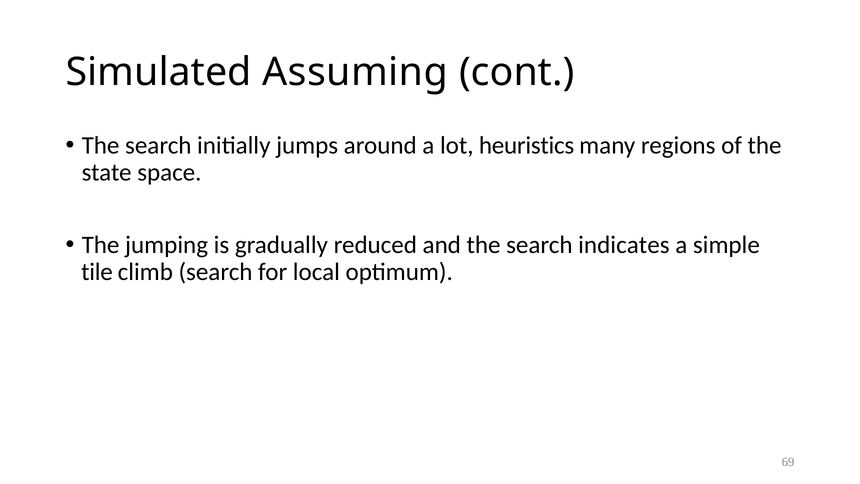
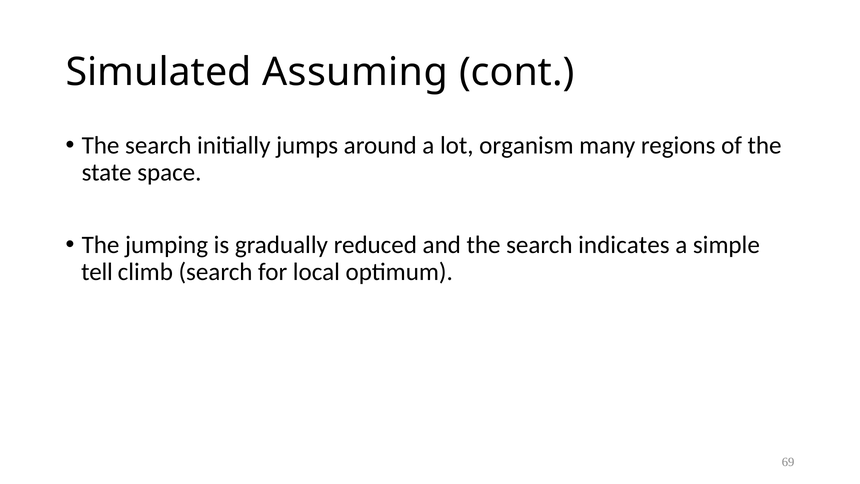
heuristics: heuristics -> organism
tile: tile -> tell
